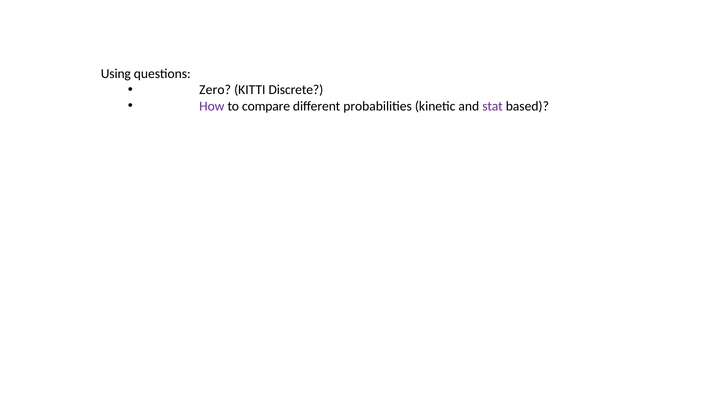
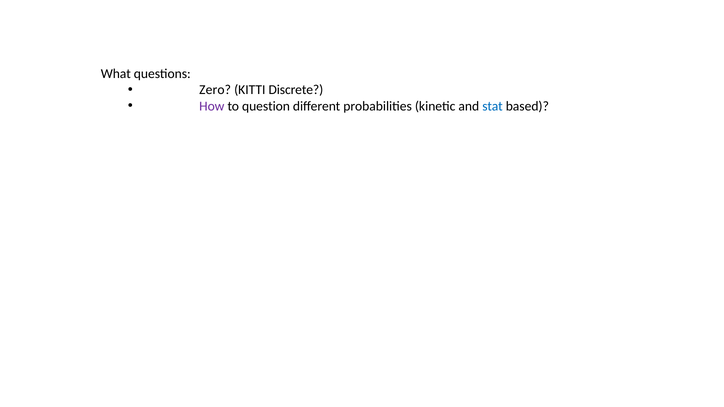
Using: Using -> What
compare: compare -> question
stat colour: purple -> blue
